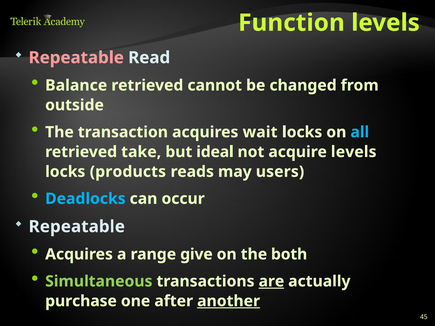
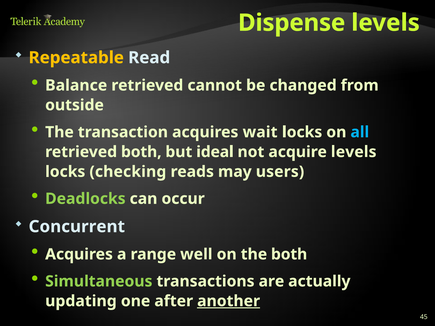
Function: Function -> Dispense
Repeatable at (76, 58) colour: pink -> yellow
retrieved take: take -> both
products: products -> checking
Deadlocks colour: light blue -> light green
Repeatable at (77, 227): Repeatable -> Concurrent
give: give -> well
are underline: present -> none
purchase: purchase -> updating
